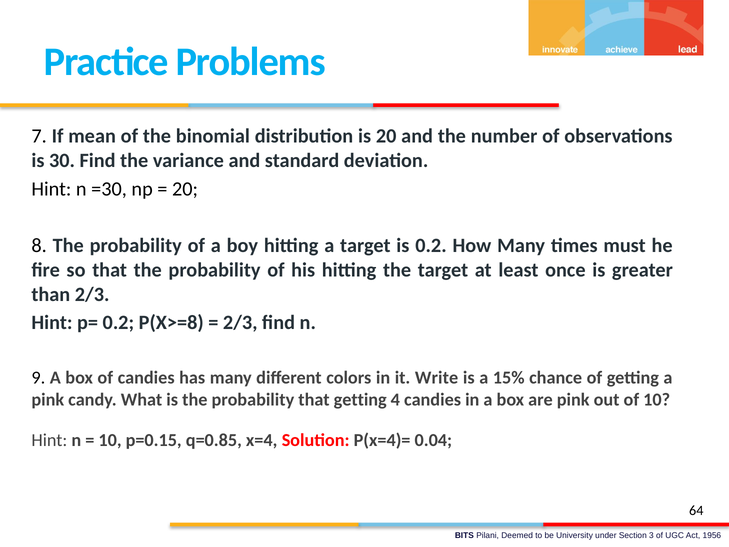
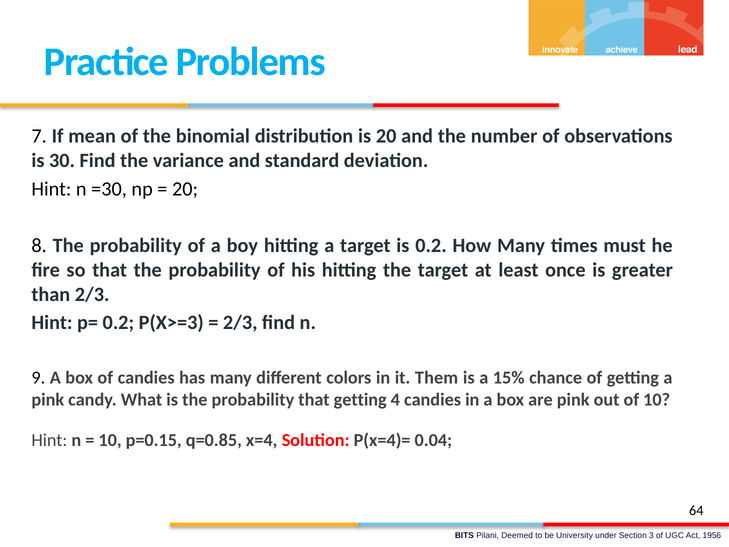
P(X>=8: P(X>=8 -> P(X>=3
Write: Write -> Them
